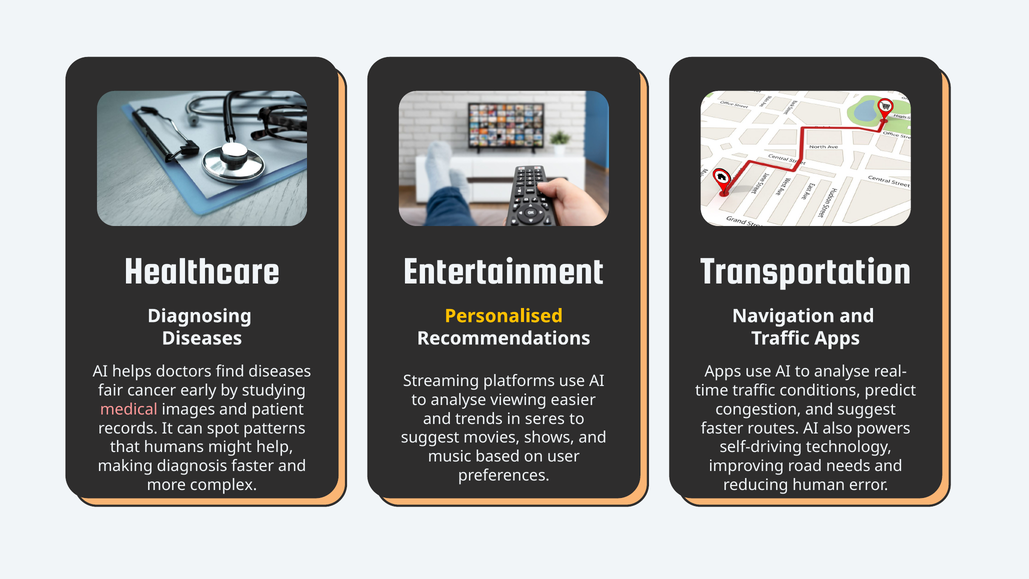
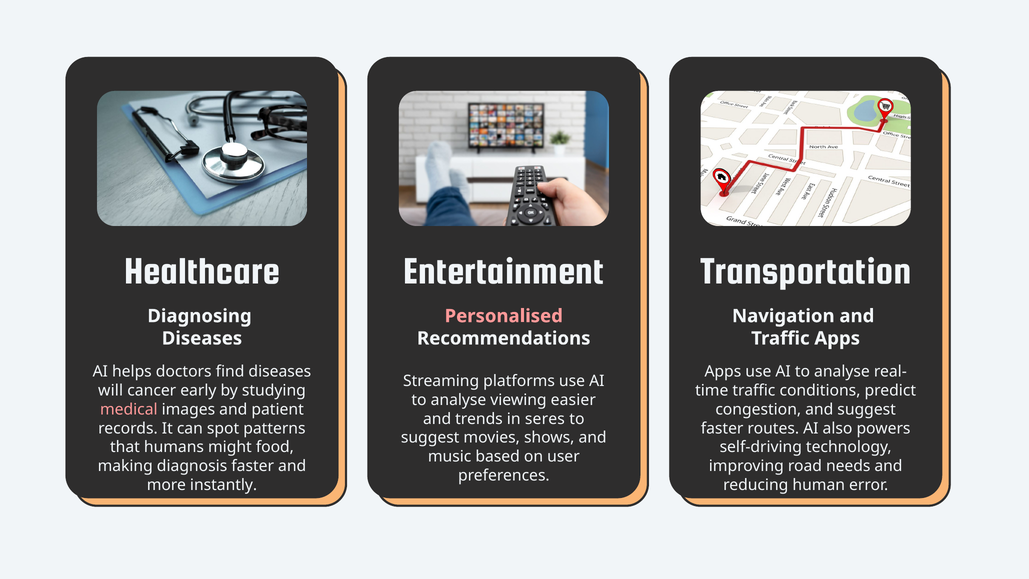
Personalised colour: yellow -> pink
fair: fair -> will
help: help -> food
complex: complex -> instantly
